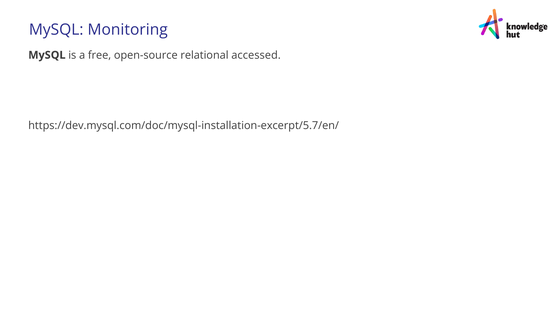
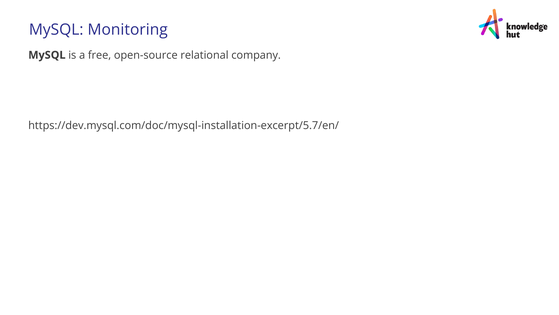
accessed: accessed -> company
